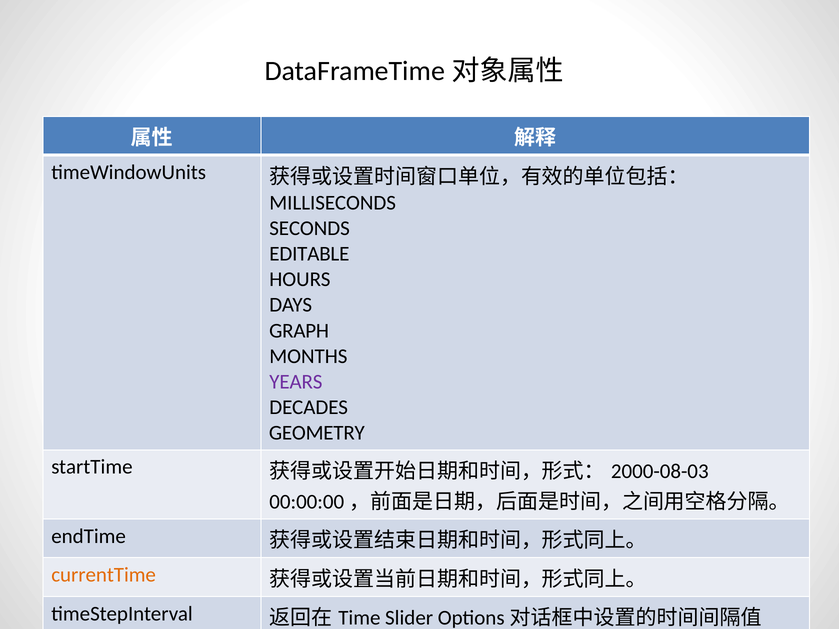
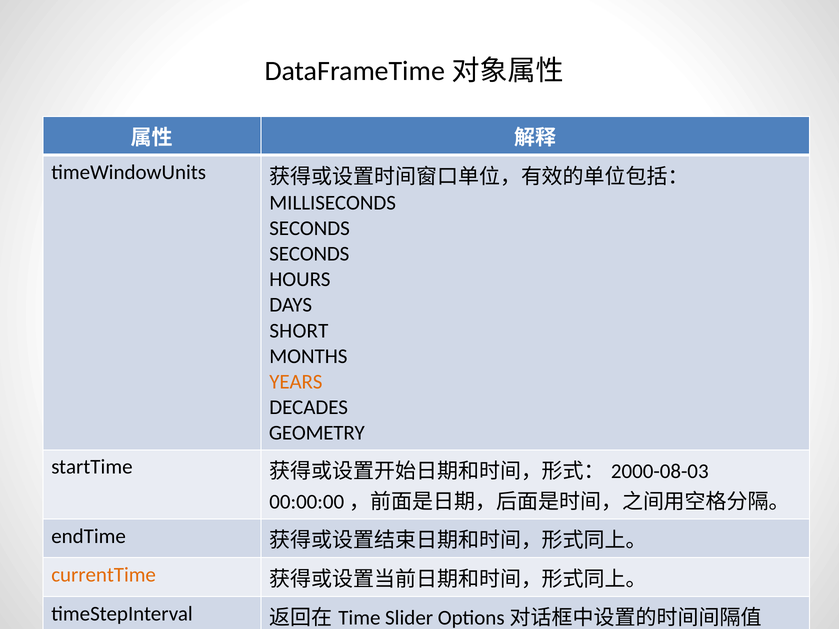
EDITABLE at (309, 254): EDITABLE -> SECONDS
GRAPH: GRAPH -> SHORT
YEARS colour: purple -> orange
